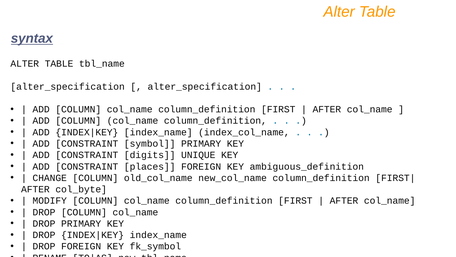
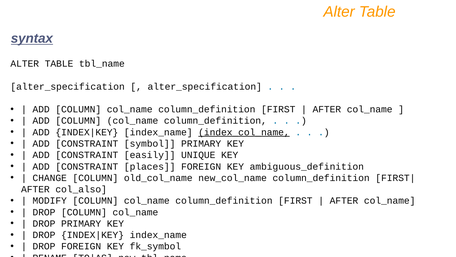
index_col_name underline: none -> present
digits: digits -> easily
col_byte: col_byte -> col_also
